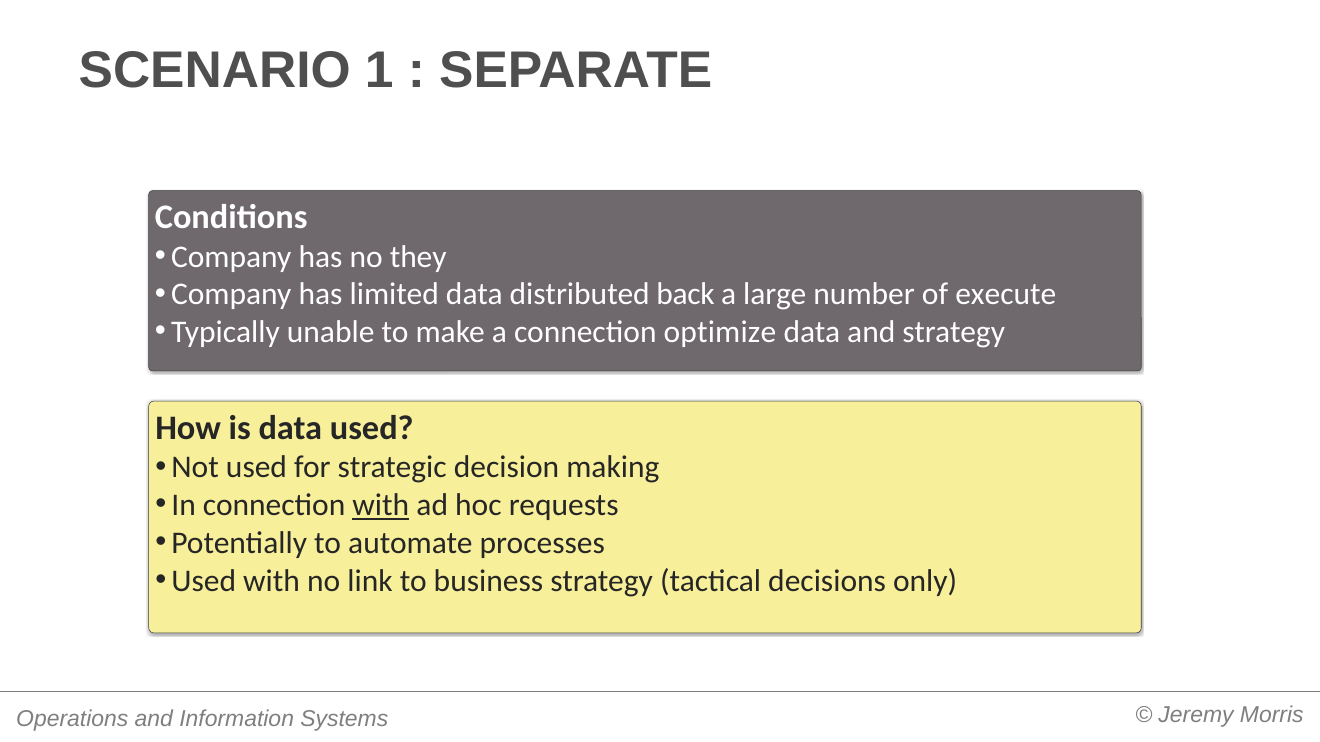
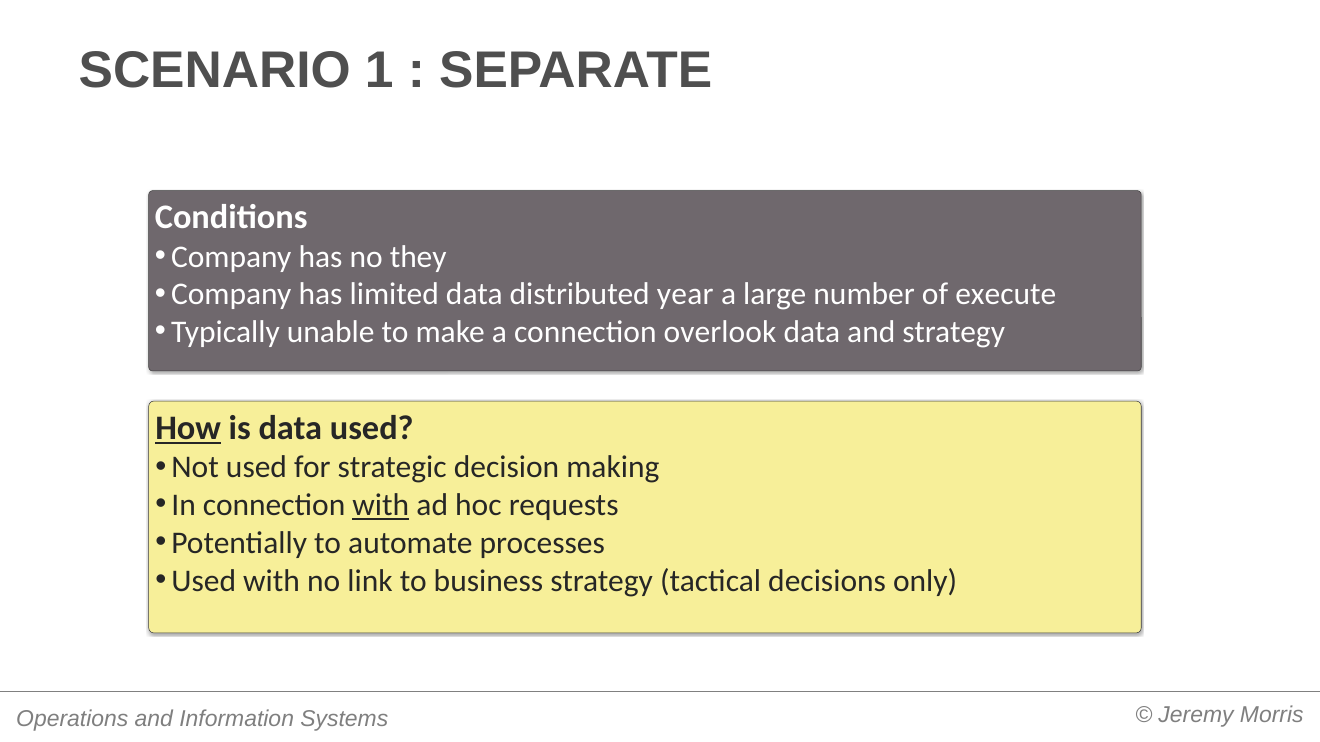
back: back -> year
optimize: optimize -> overlook
How underline: none -> present
